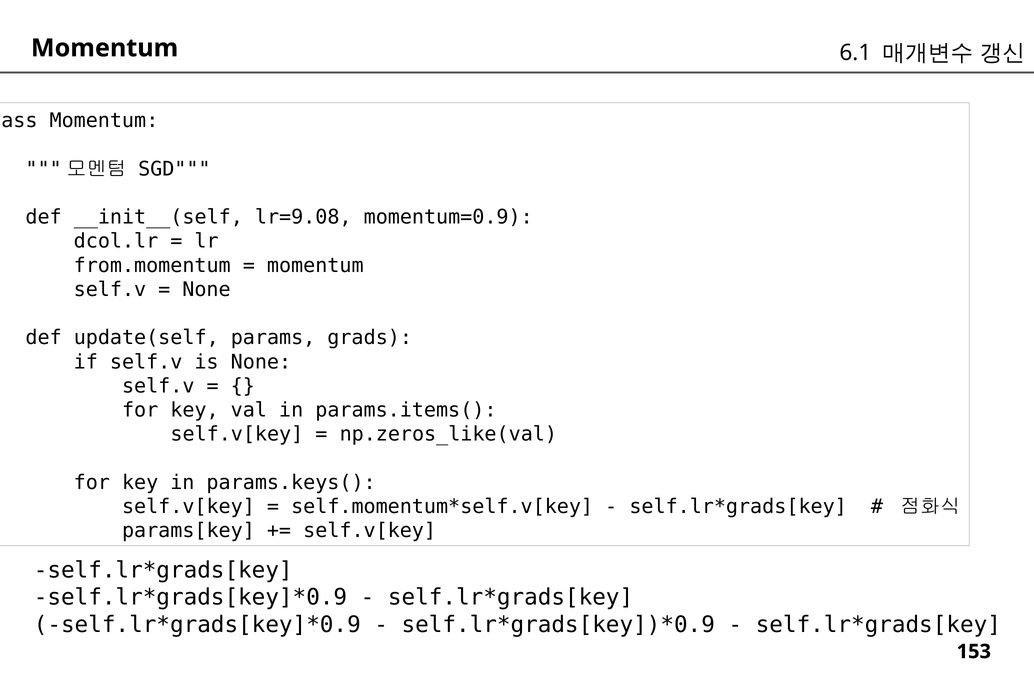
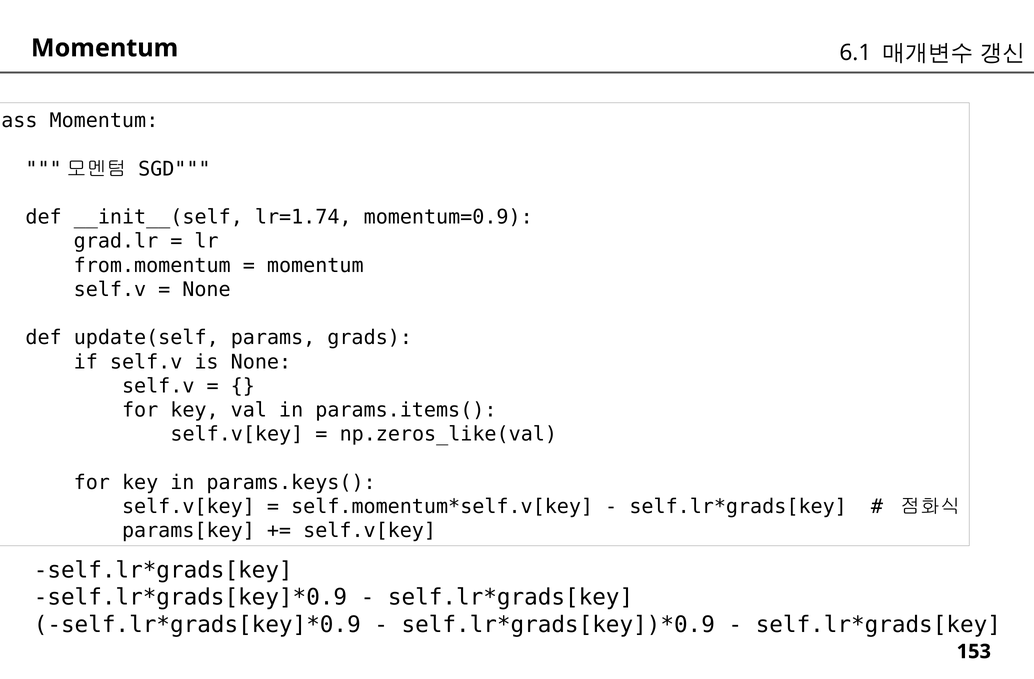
lr=9.08: lr=9.08 -> lr=1.74
dcol.lr: dcol.lr -> grad.lr
